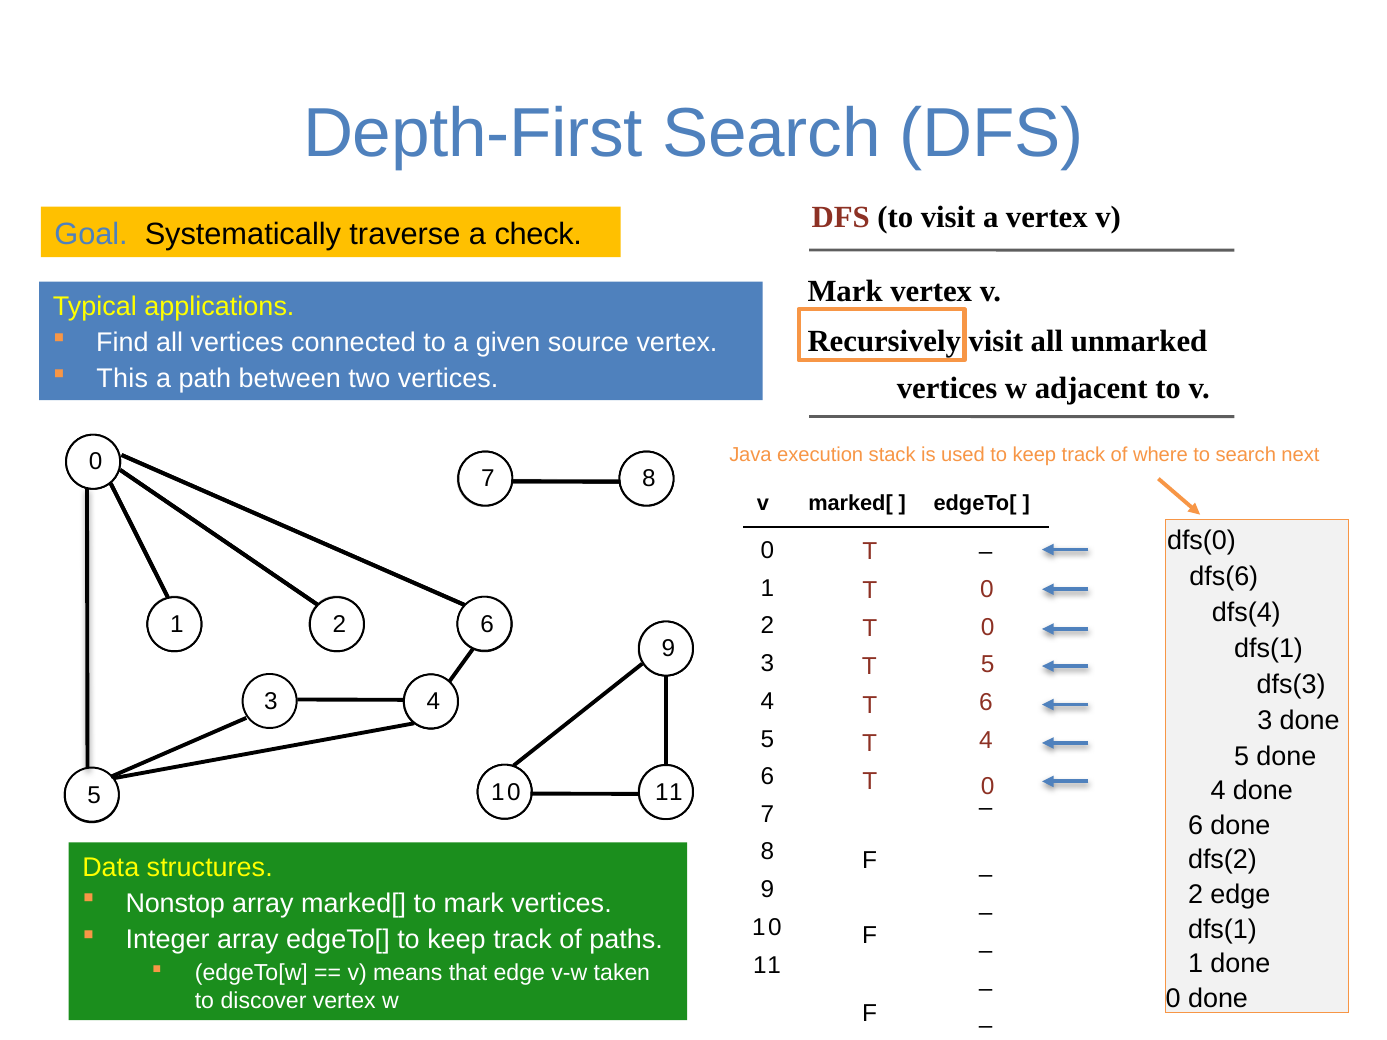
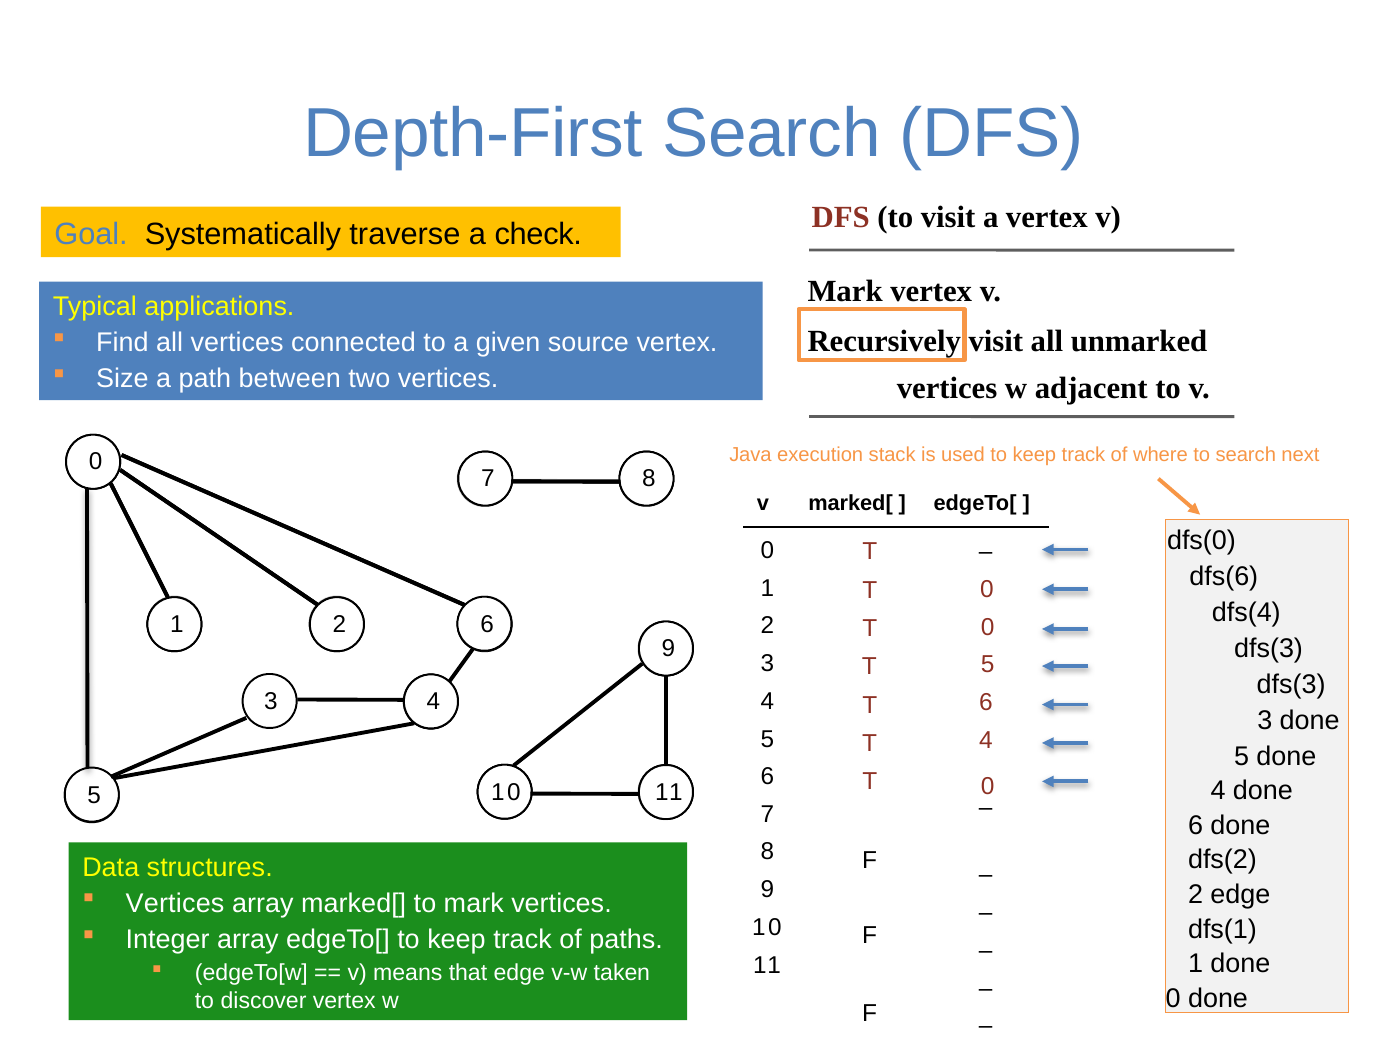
This: This -> Size
dfs(1 at (1269, 649): dfs(1 -> dfs(3
Nonstop at (175, 904): Nonstop -> Vertices
